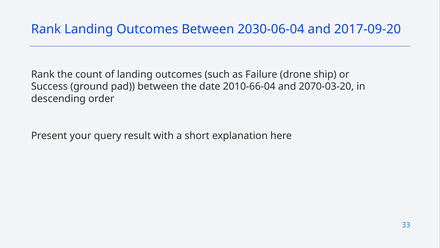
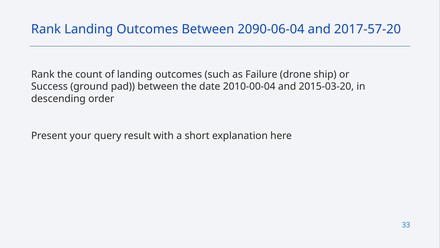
2030-06-04: 2030-06-04 -> 2090-06-04
2017-09-20: 2017-09-20 -> 2017-57-20
2010-66-04: 2010-66-04 -> 2010-00-04
2070-03-20: 2070-03-20 -> 2015-03-20
